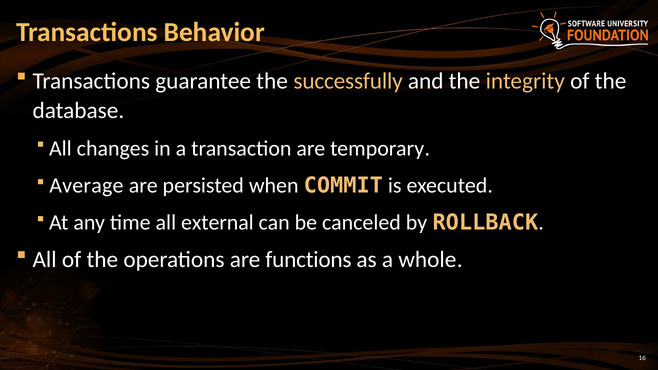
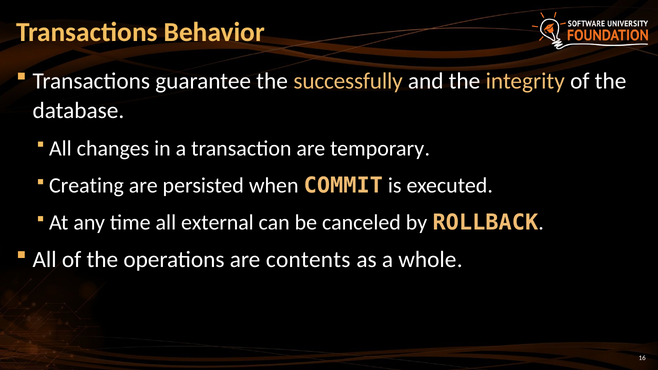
Average: Average -> Creating
functions: functions -> contents
